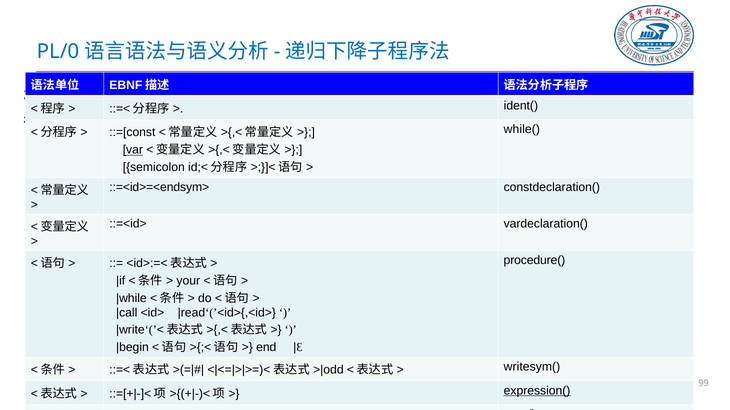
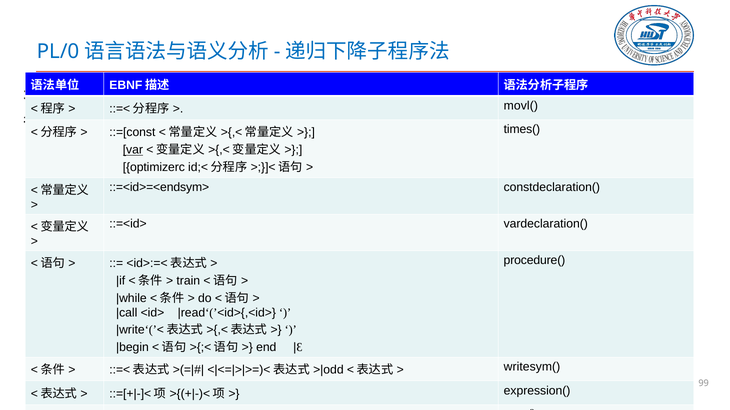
ident(: ident( -> movl(
while(: while( -> times(
semicolon: semicolon -> optimizerc
your: your -> train
expression( underline: present -> none
